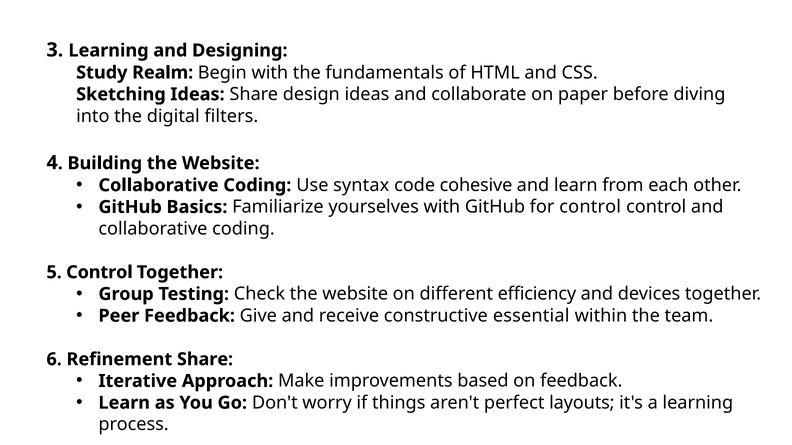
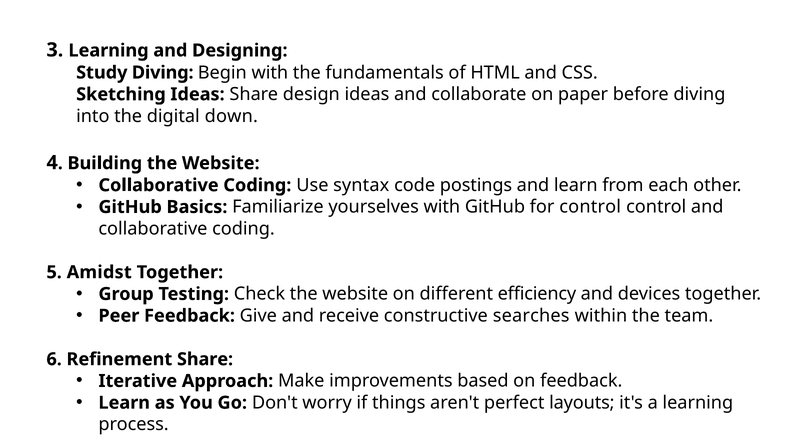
Study Realm: Realm -> Diving
filters: filters -> down
cohesive: cohesive -> postings
5 Control: Control -> Amidst
essential: essential -> searches
